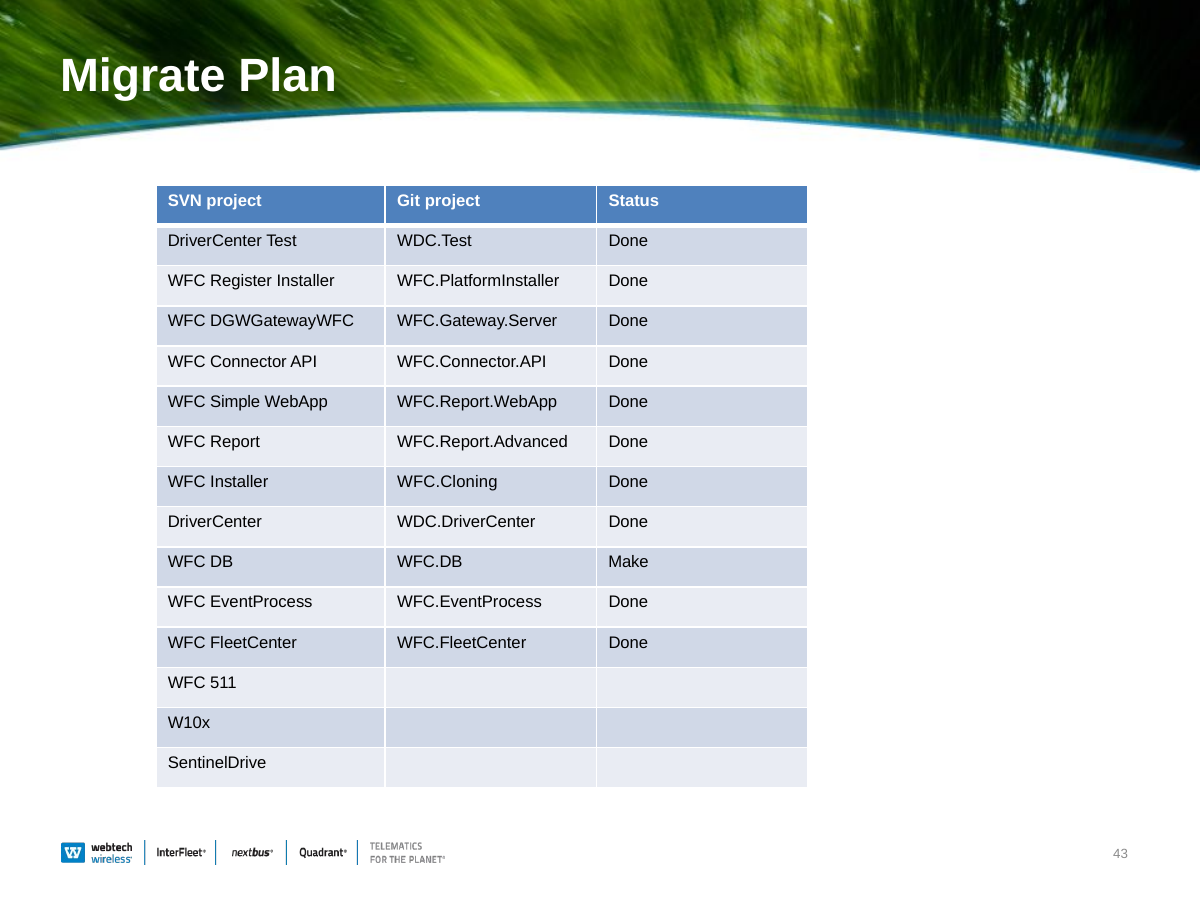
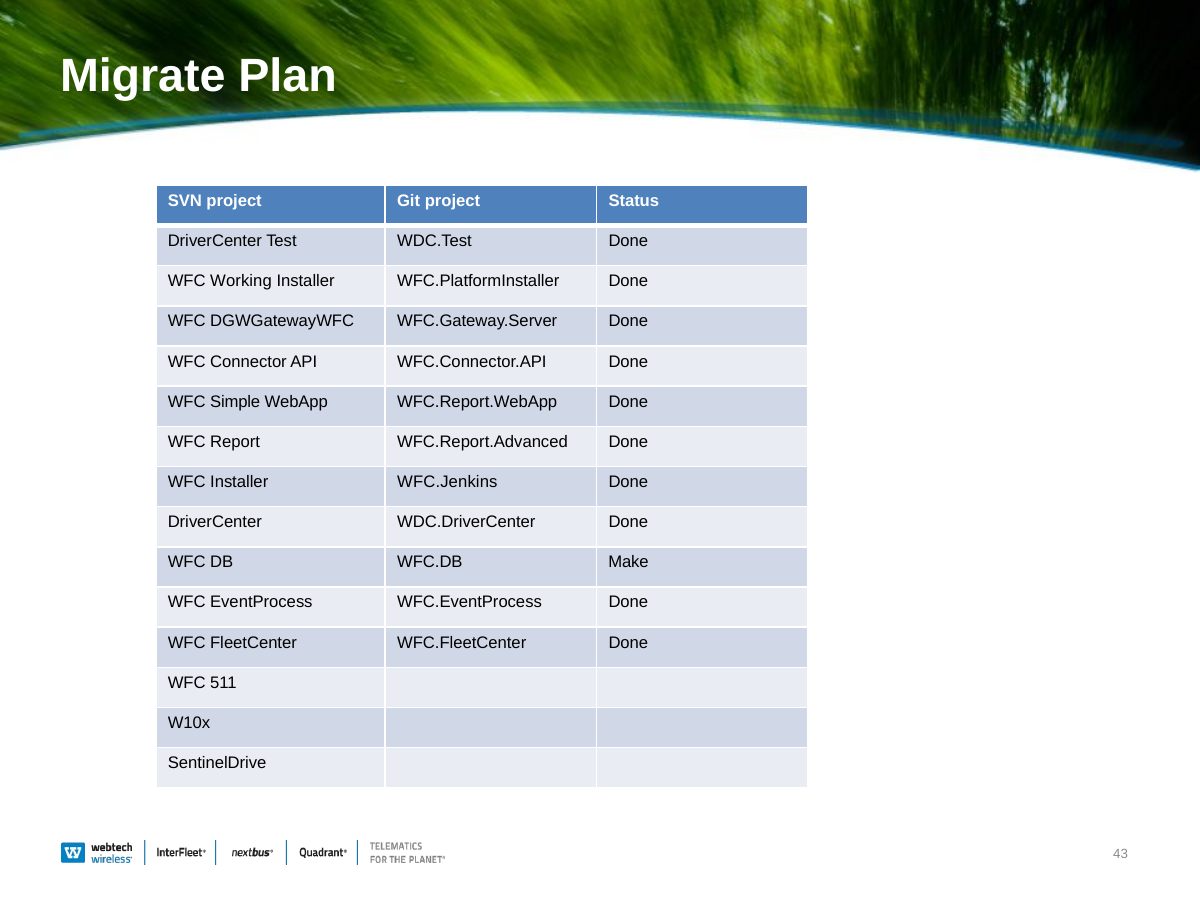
Register: Register -> Working
WFC.Cloning: WFC.Cloning -> WFC.Jenkins
